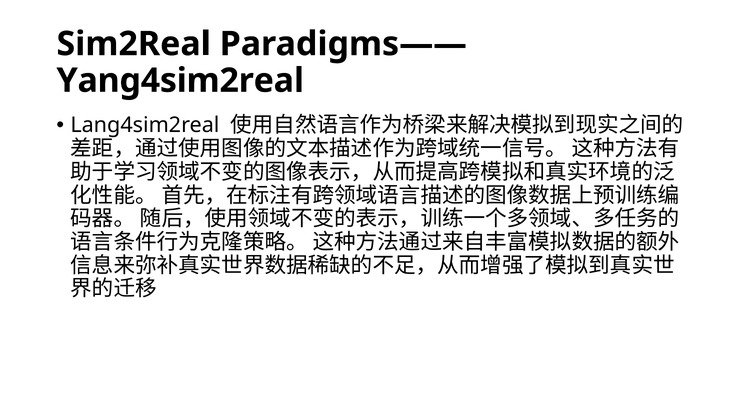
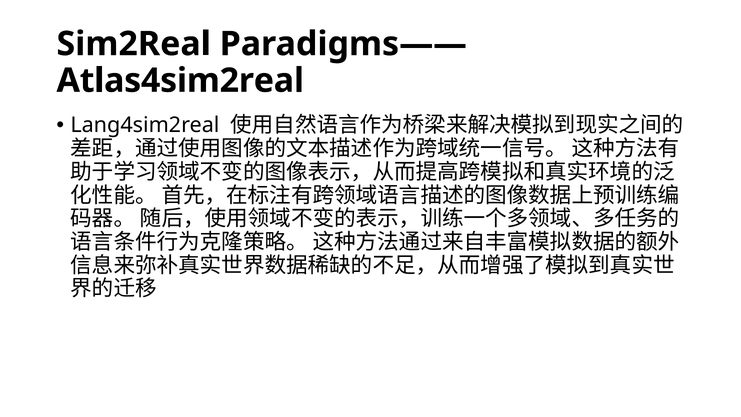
Yang4sim2real: Yang4sim2real -> Atlas4sim2real
